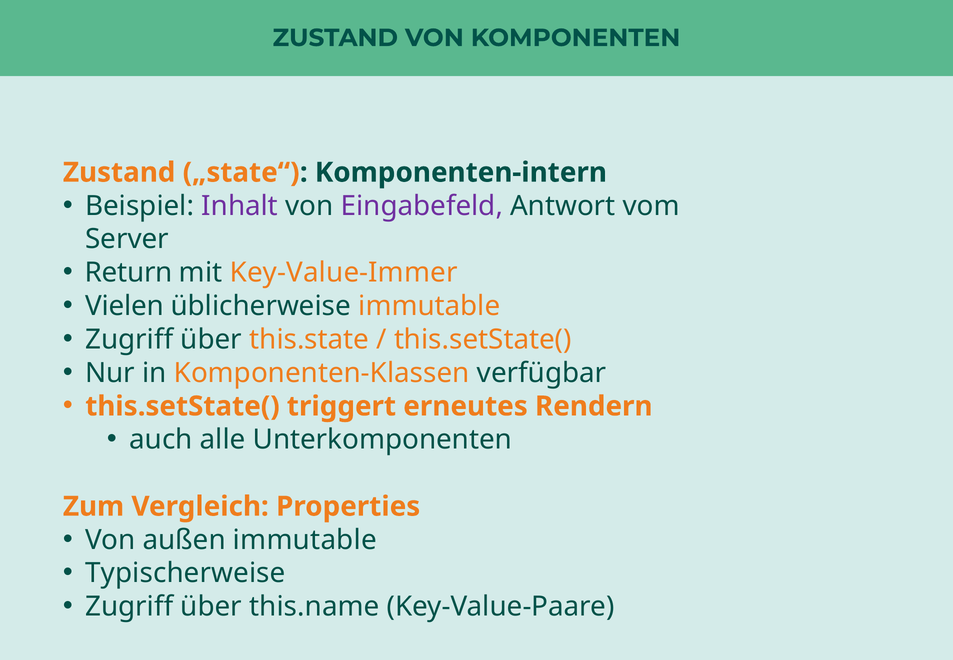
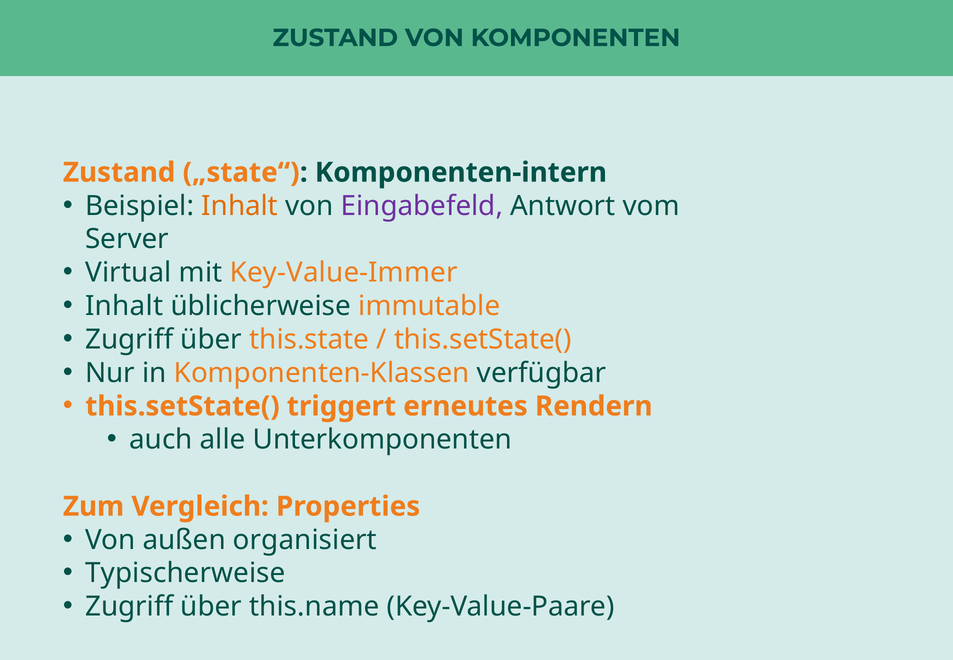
Inhalt at (240, 206) colour: purple -> orange
Return: Return -> Virtual
Vielen at (125, 306): Vielen -> Inhalt
außen immutable: immutable -> organisiert
